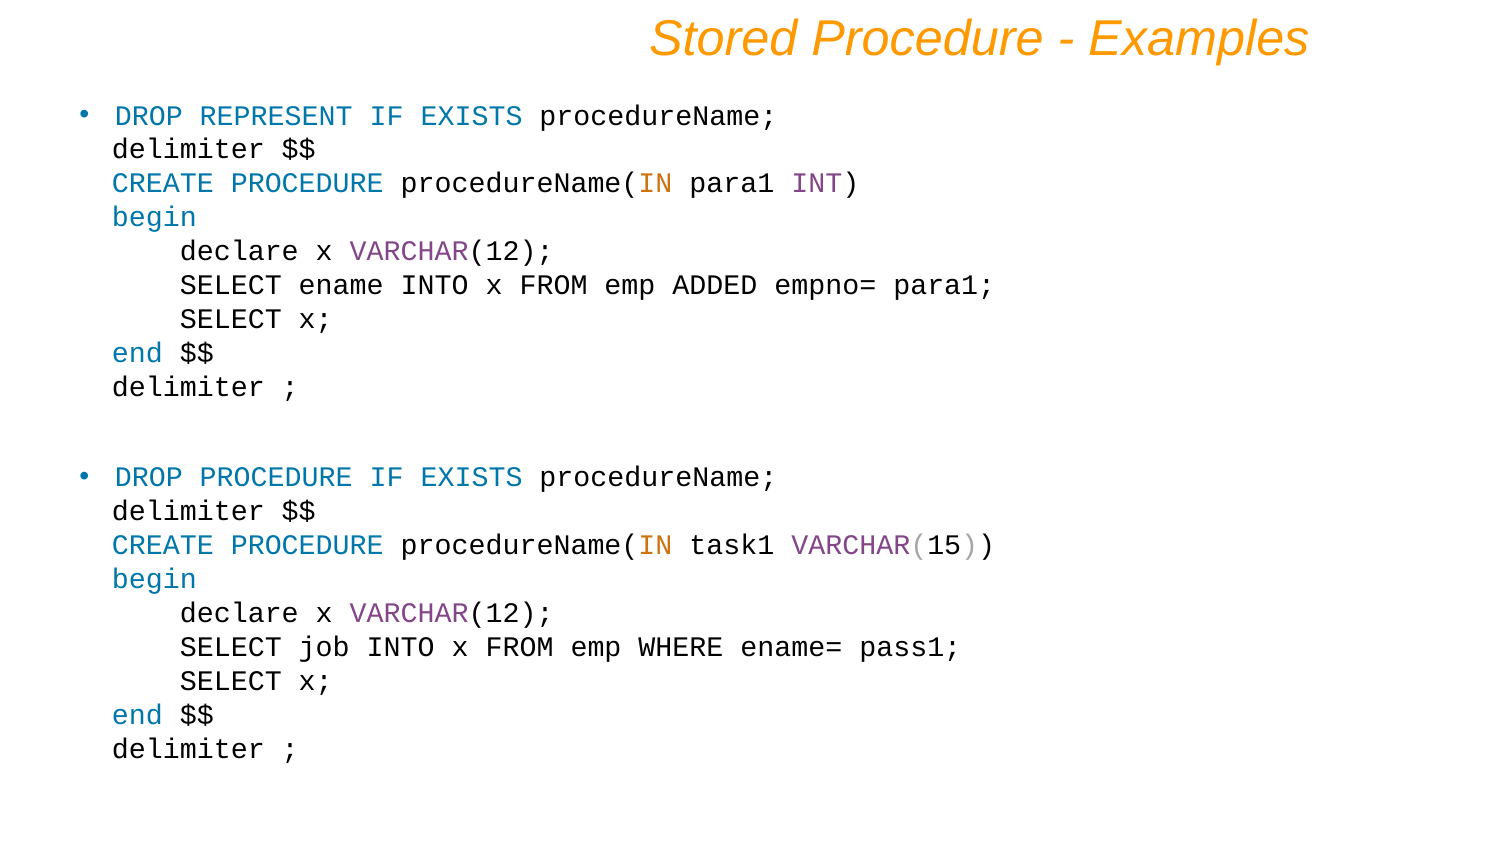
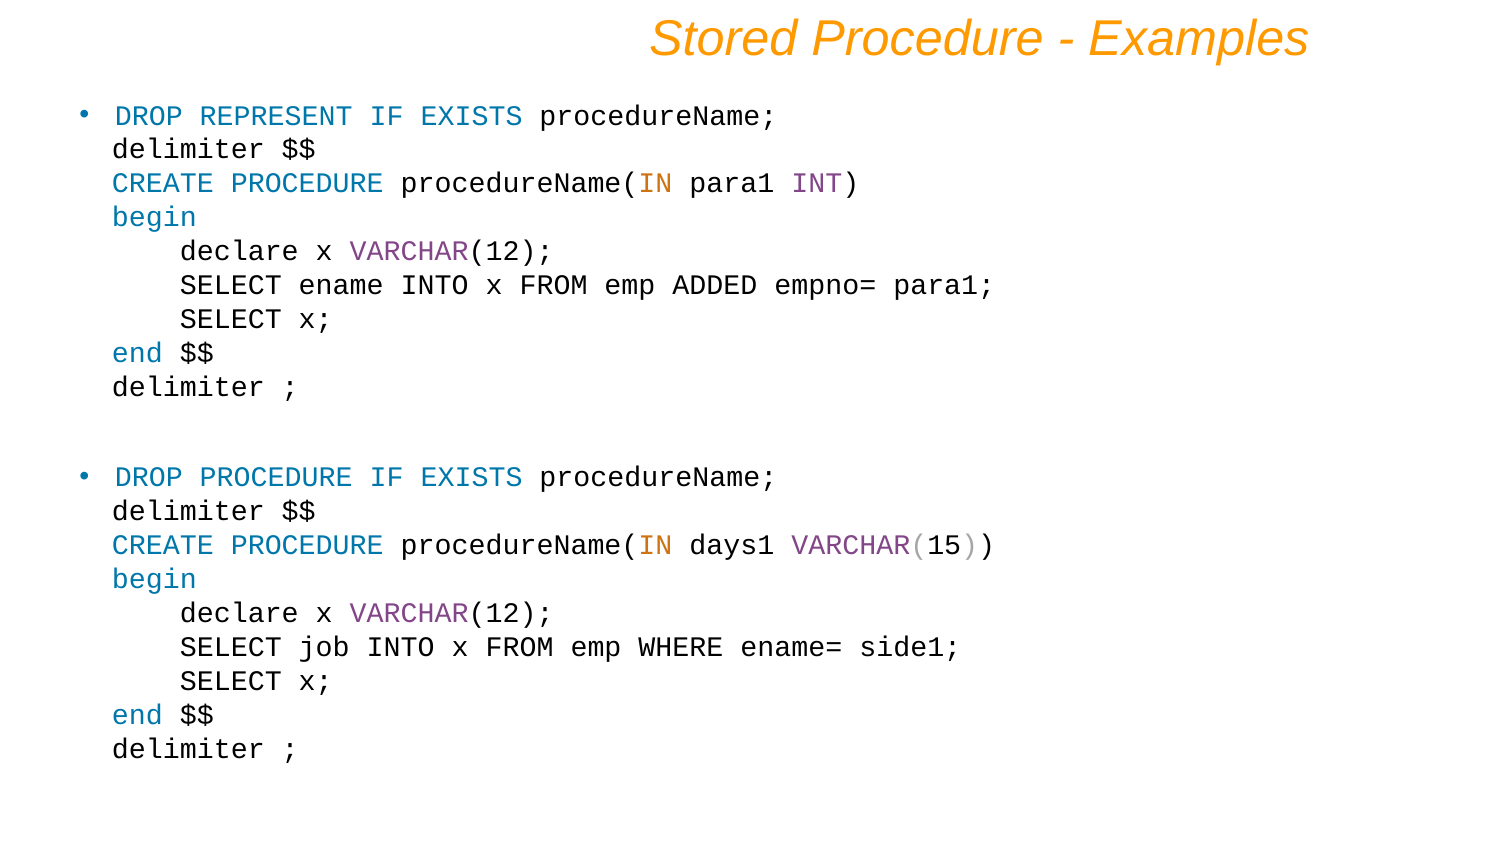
task1: task1 -> days1
pass1: pass1 -> side1
